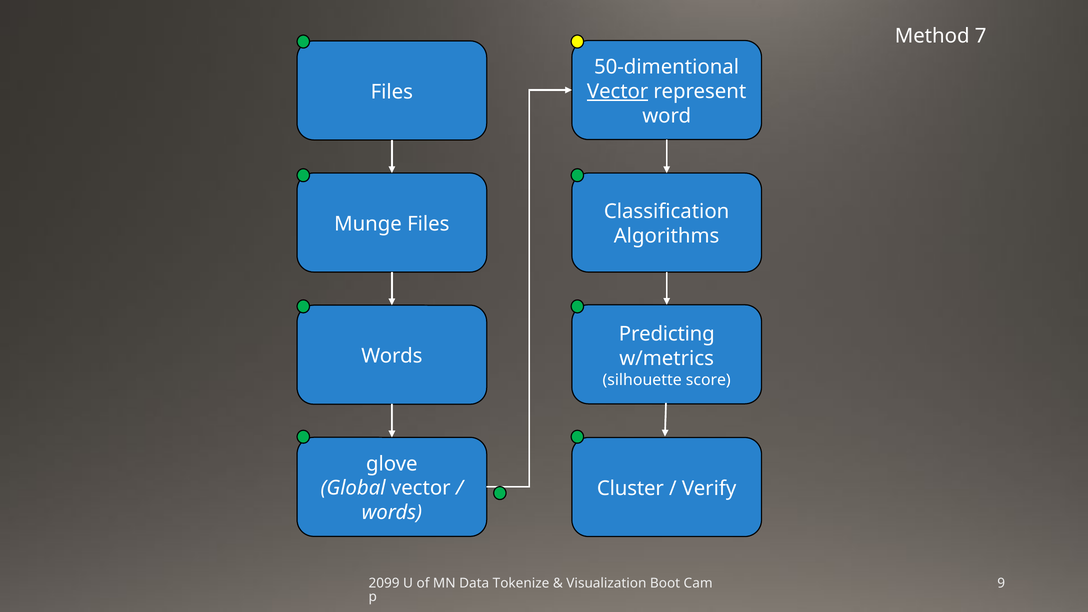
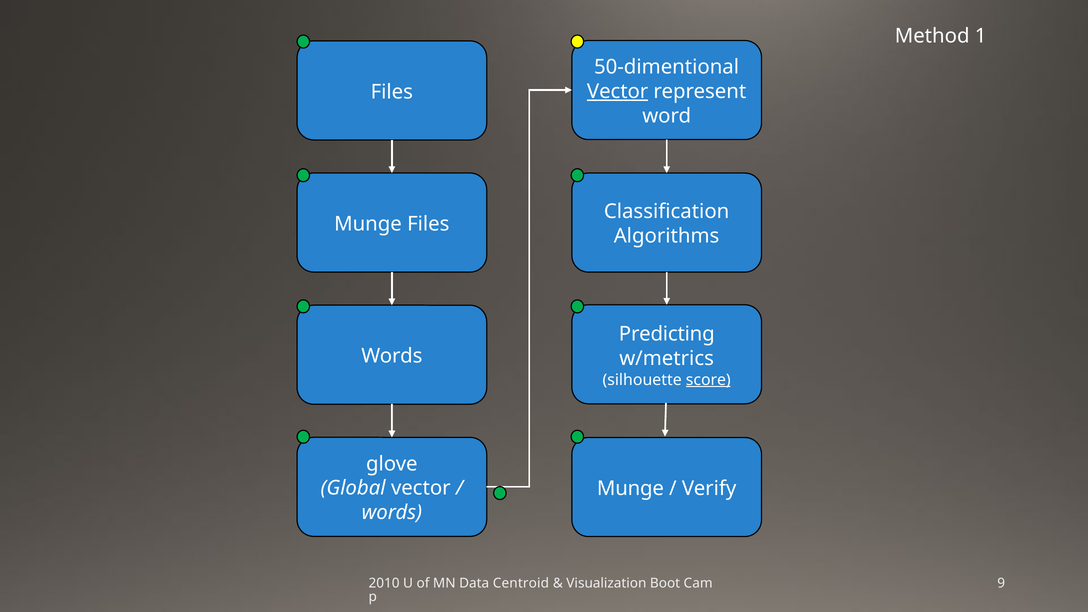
7: 7 -> 1
score underline: none -> present
Cluster at (630, 488): Cluster -> Munge
2099: 2099 -> 2010
Tokenize: Tokenize -> Centroid
